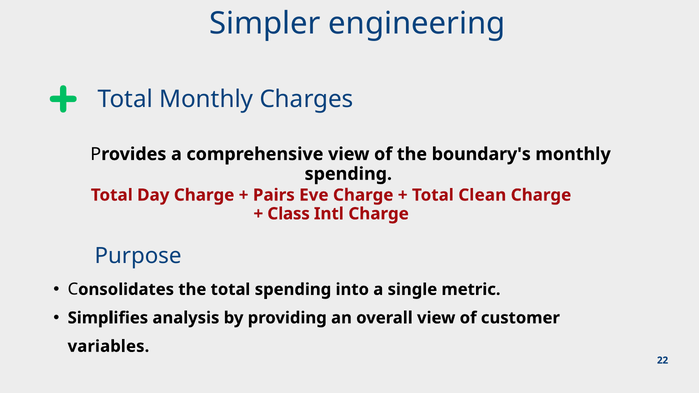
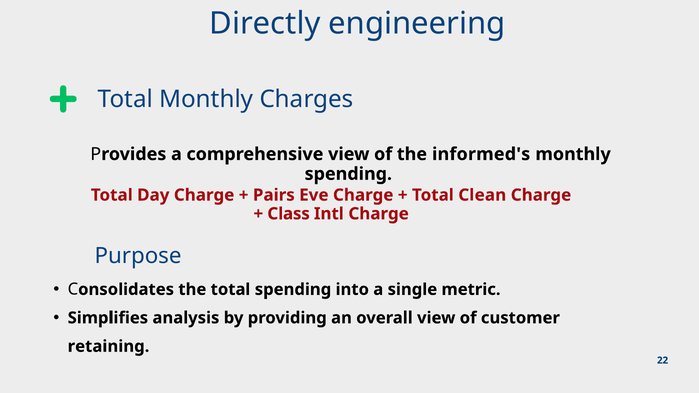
Simpler: Simpler -> Directly
boundary's: boundary's -> informed's
variables: variables -> retaining
